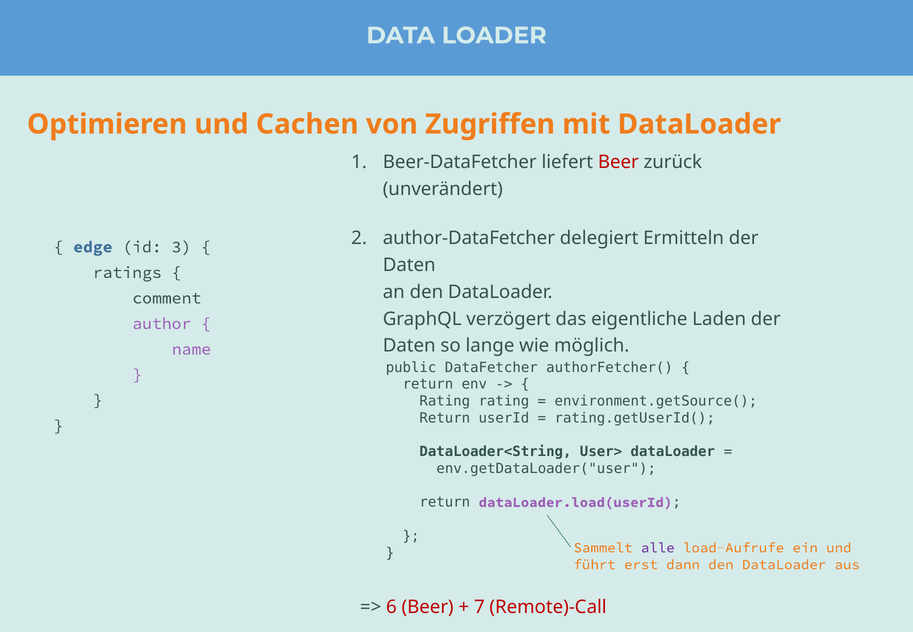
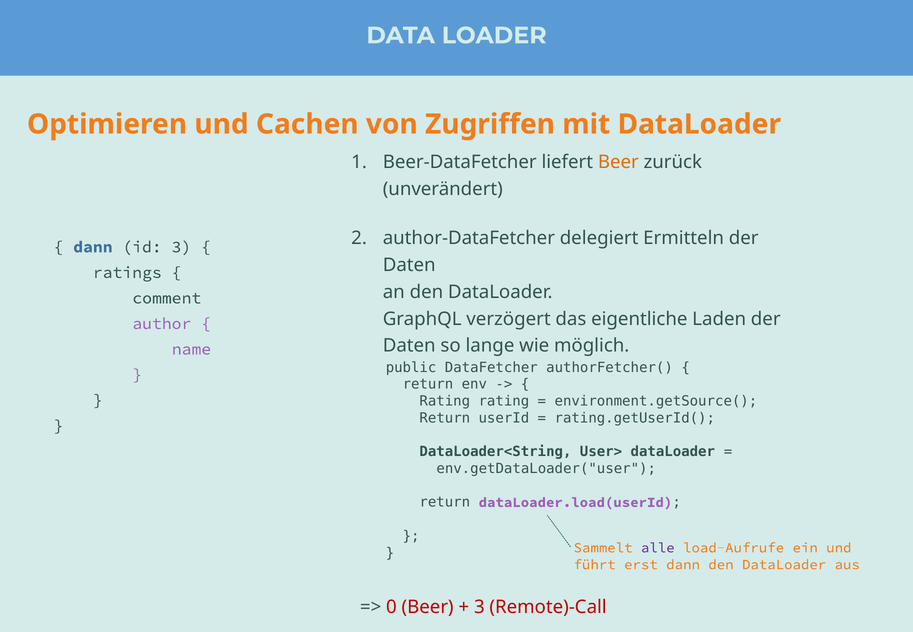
Beer at (618, 162) colour: red -> orange
edge at (93, 247): edge -> dann
6: 6 -> 0
7 at (479, 607): 7 -> 3
